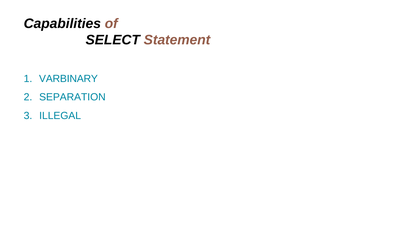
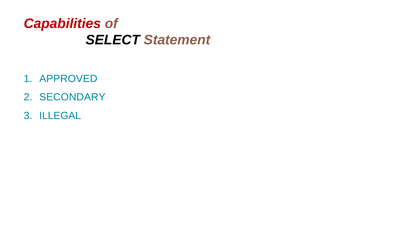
Capabilities colour: black -> red
VARBINARY: VARBINARY -> APPROVED
SEPARATION: SEPARATION -> SECONDARY
